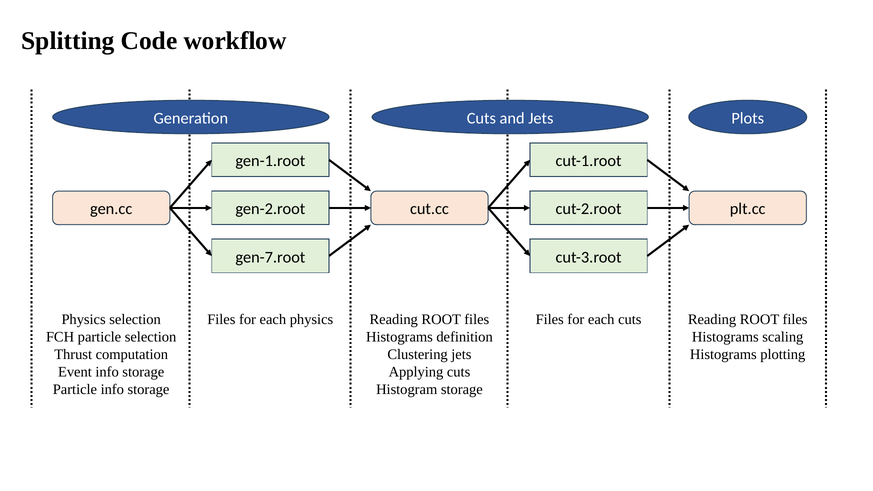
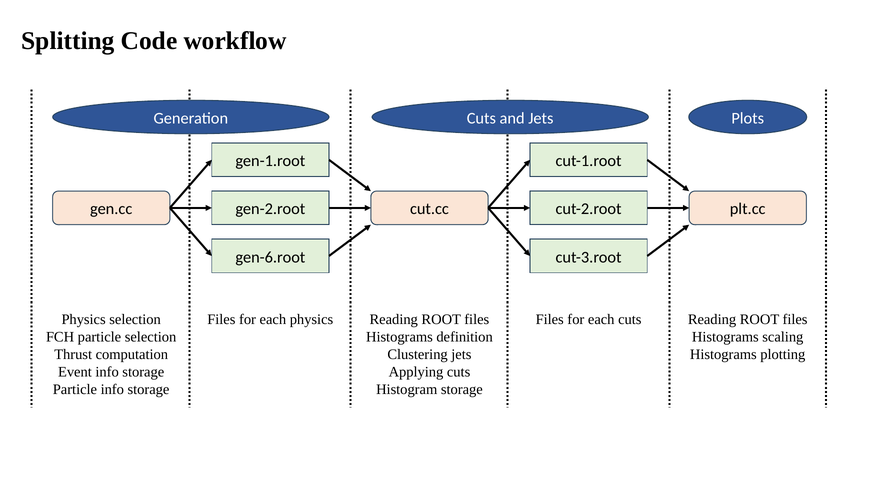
gen-7.root: gen-7.root -> gen-6.root
